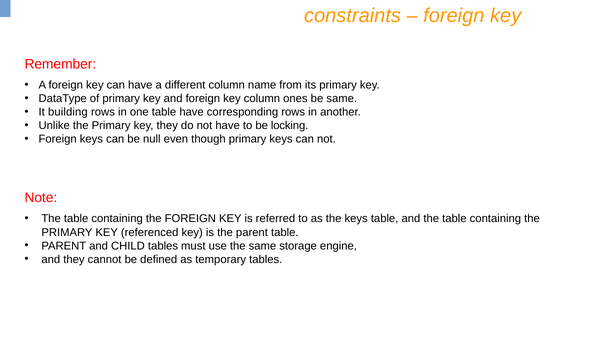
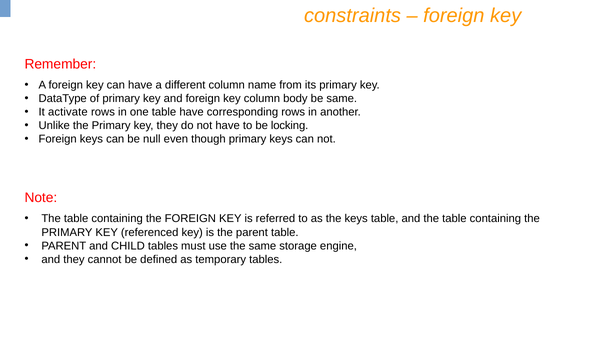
ones: ones -> body
building: building -> activate
